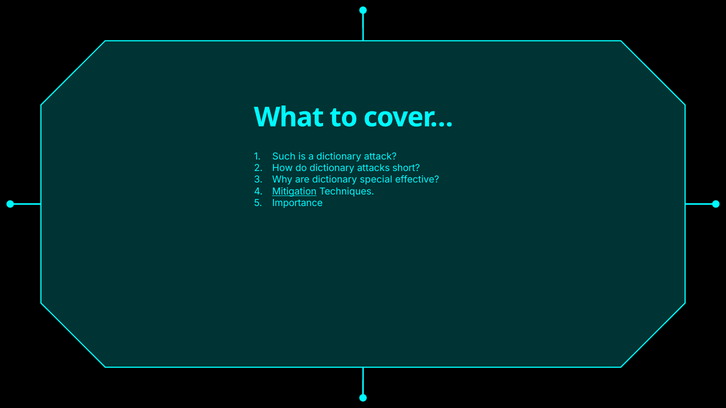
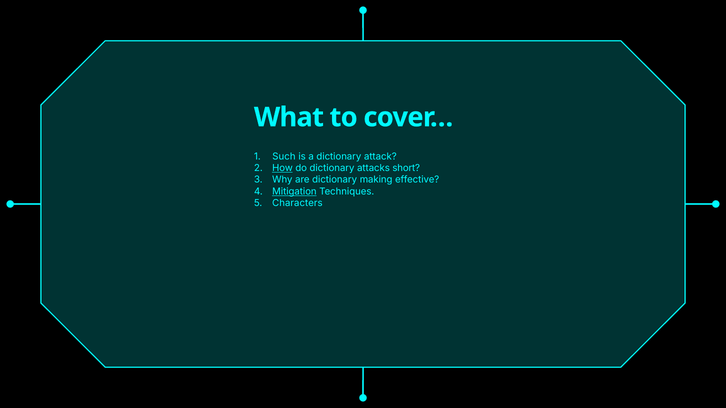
How underline: none -> present
special: special -> making
Importance: Importance -> Characters
